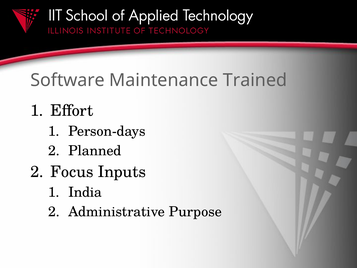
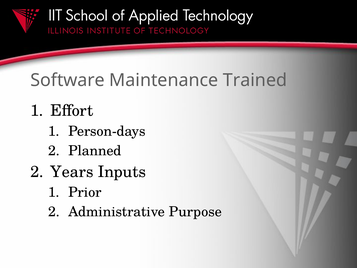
Focus: Focus -> Years
India: India -> Prior
